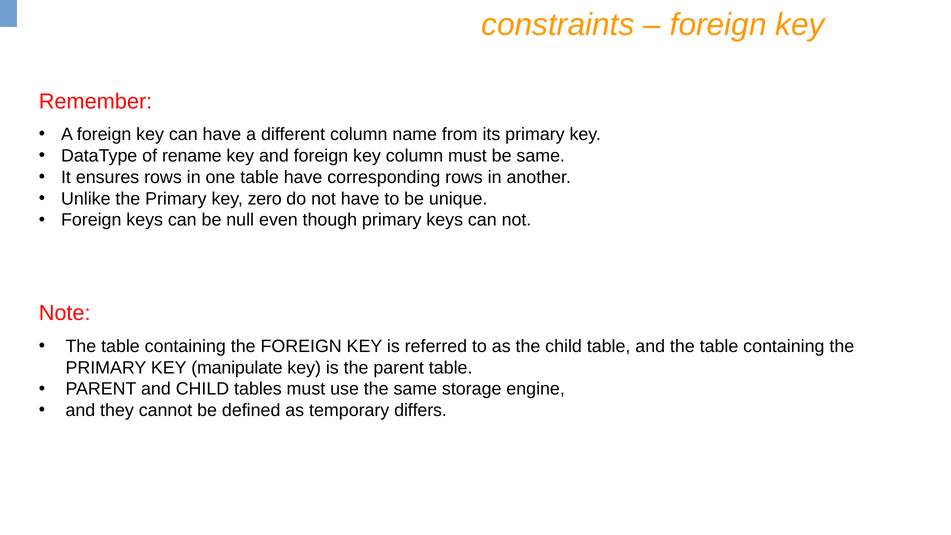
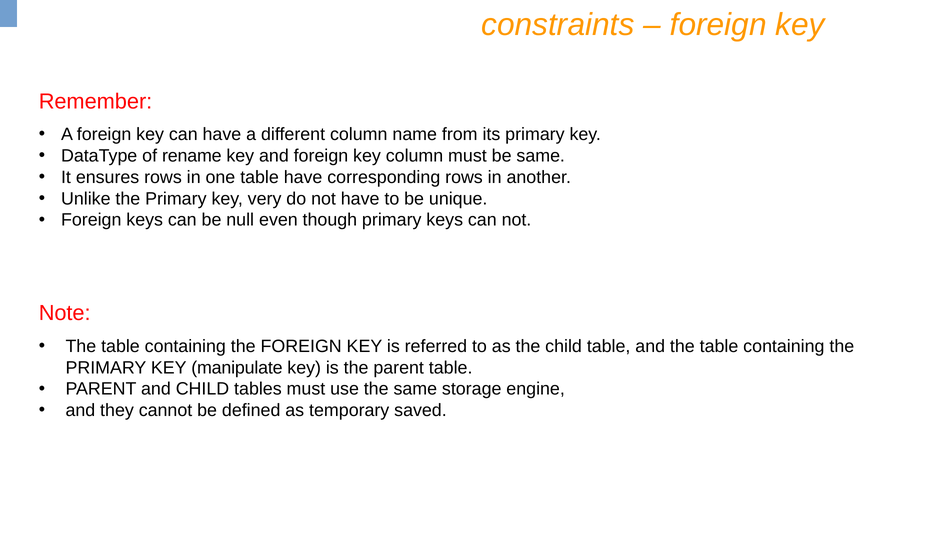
zero: zero -> very
differs: differs -> saved
